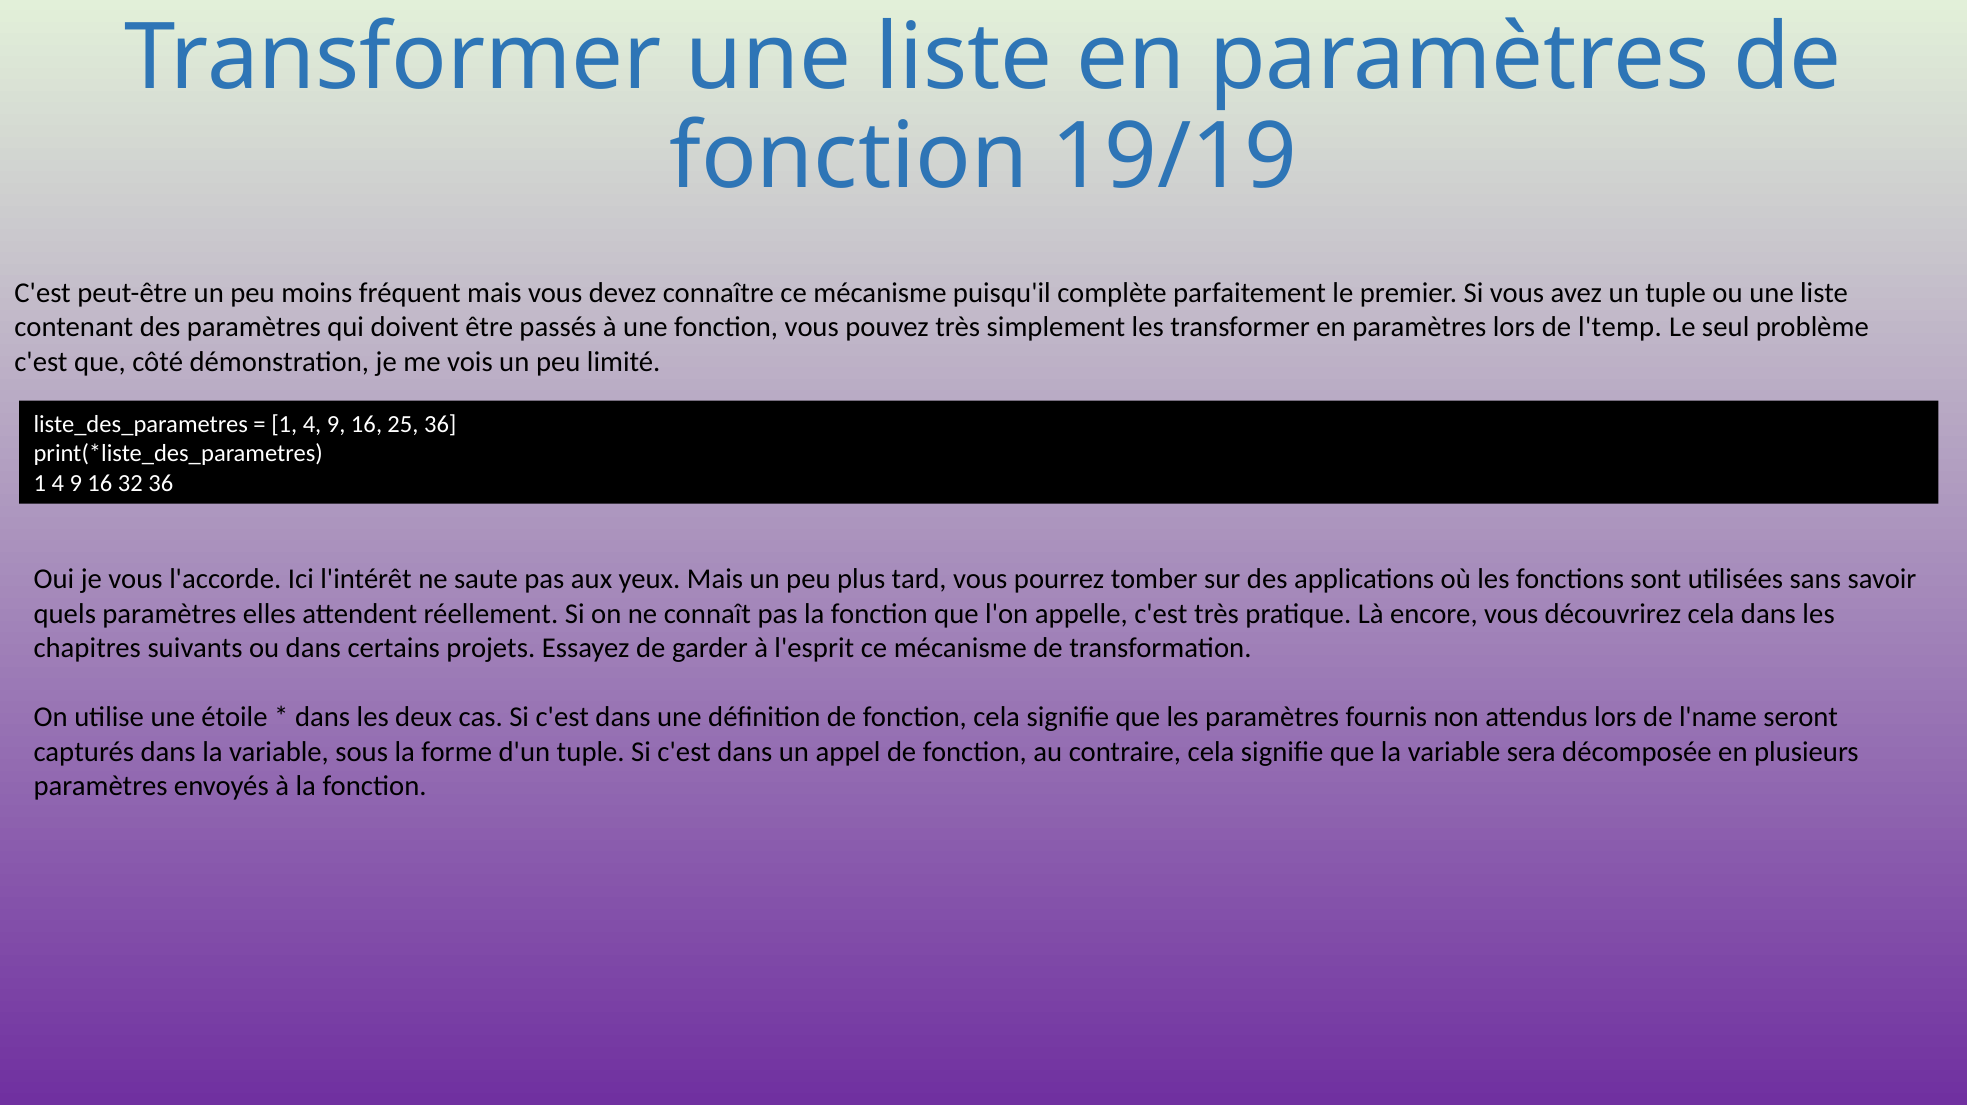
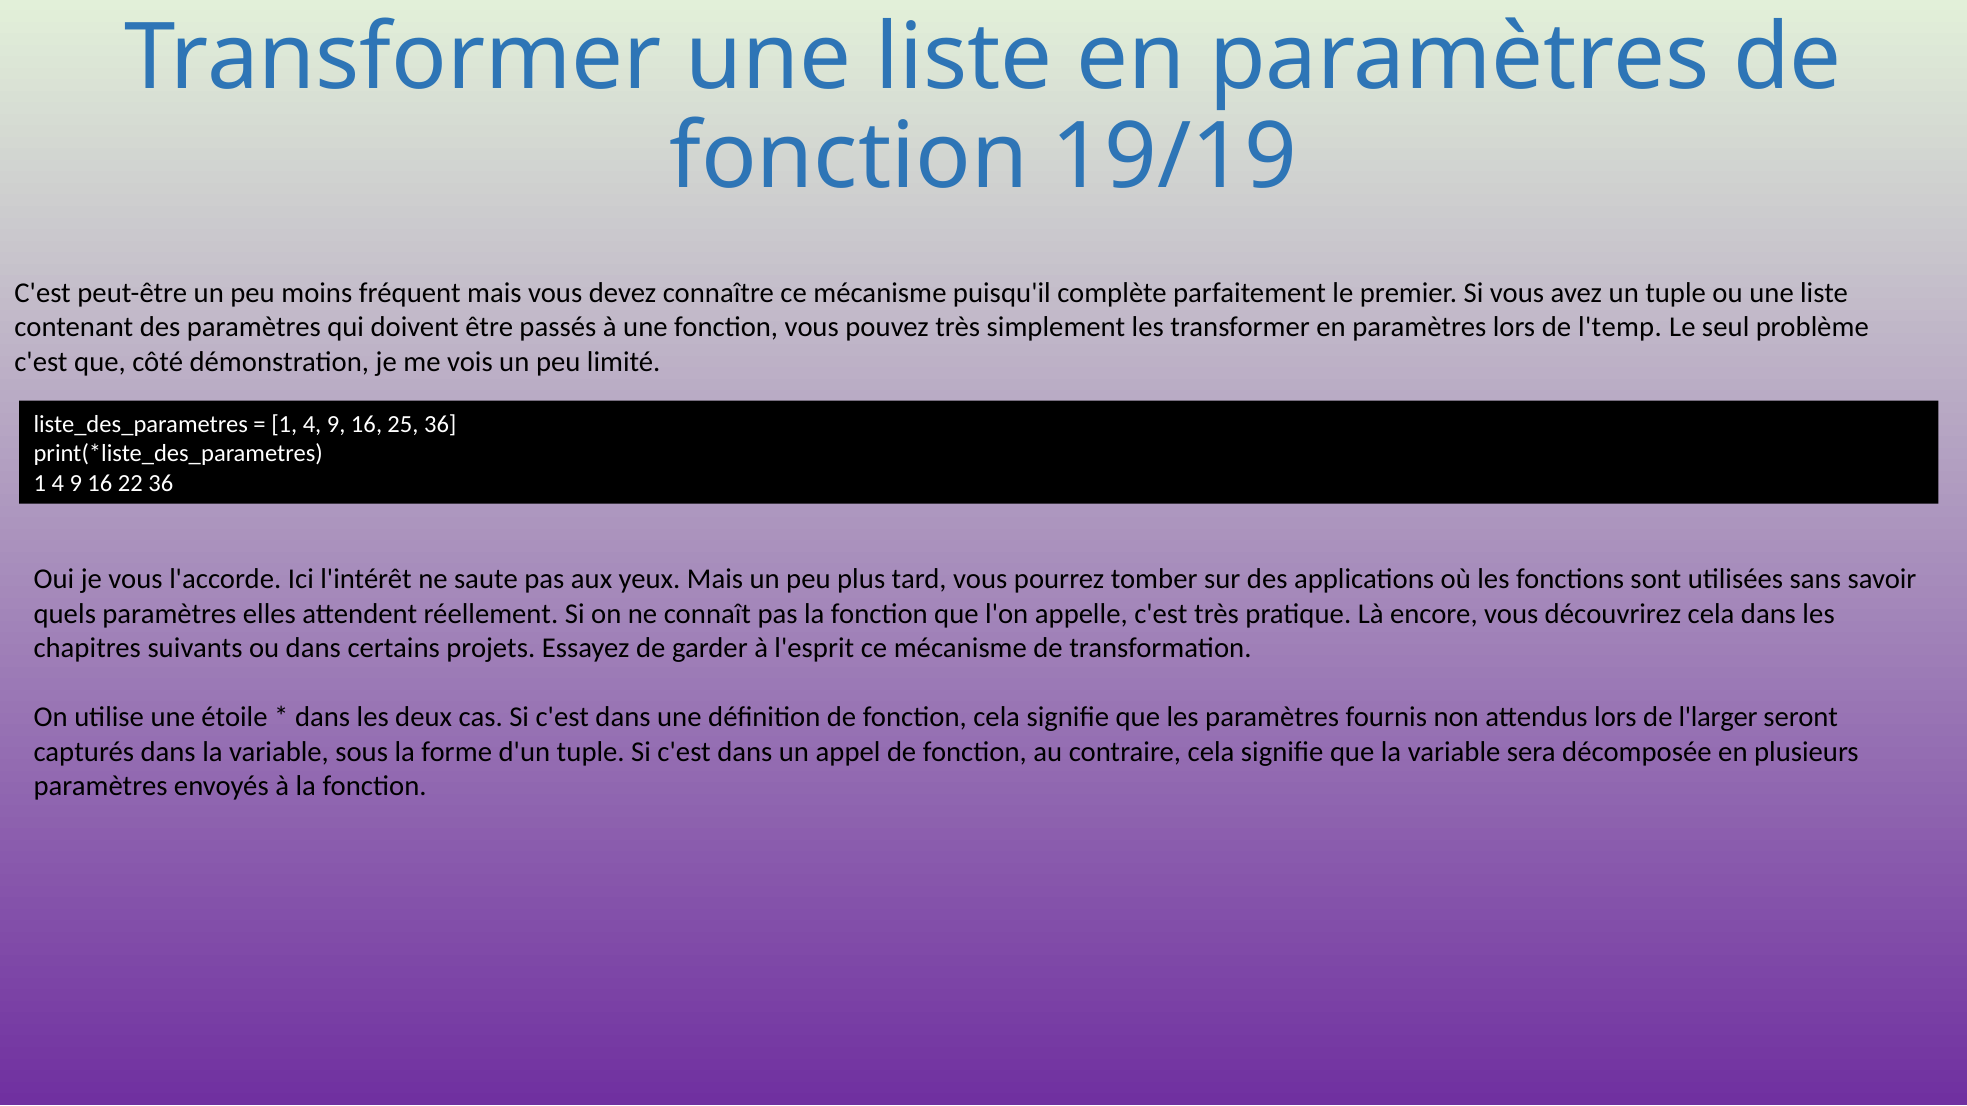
32: 32 -> 22
l'name: l'name -> l'larger
